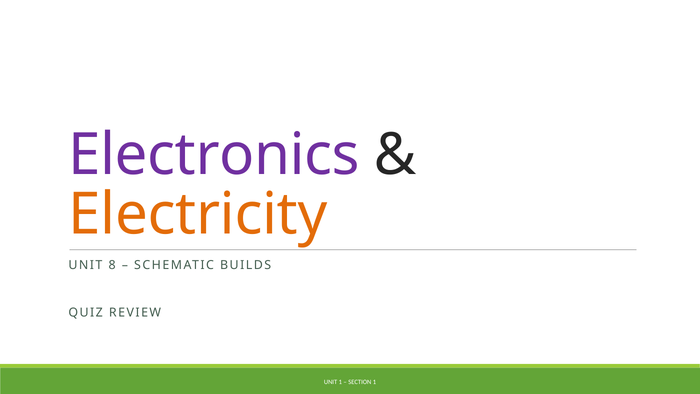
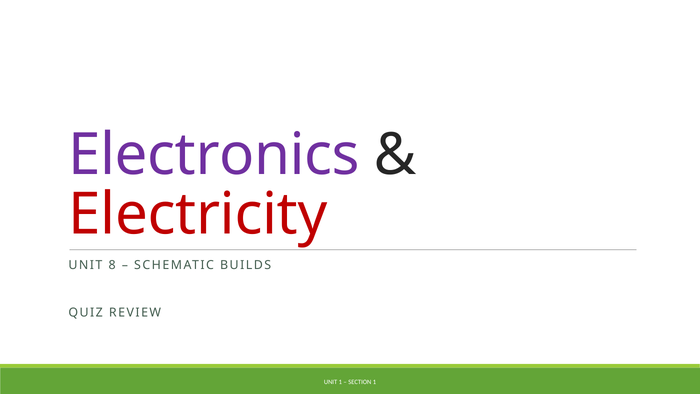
Electricity colour: orange -> red
